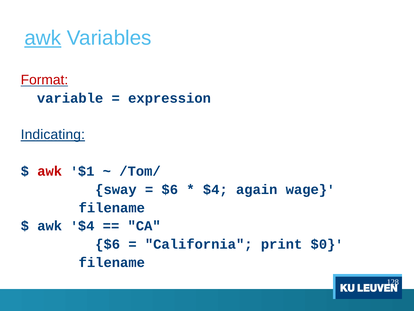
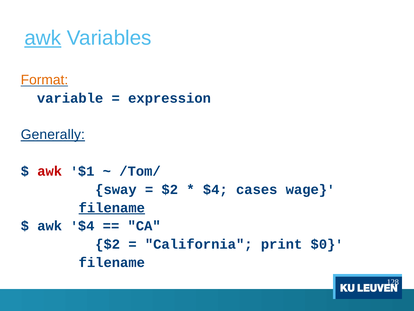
Format colour: red -> orange
Indicating: Indicating -> Generally
$6 at (170, 189): $6 -> $2
again: again -> cases
filename at (112, 207) underline: none -> present
$6 at (108, 244): $6 -> $2
